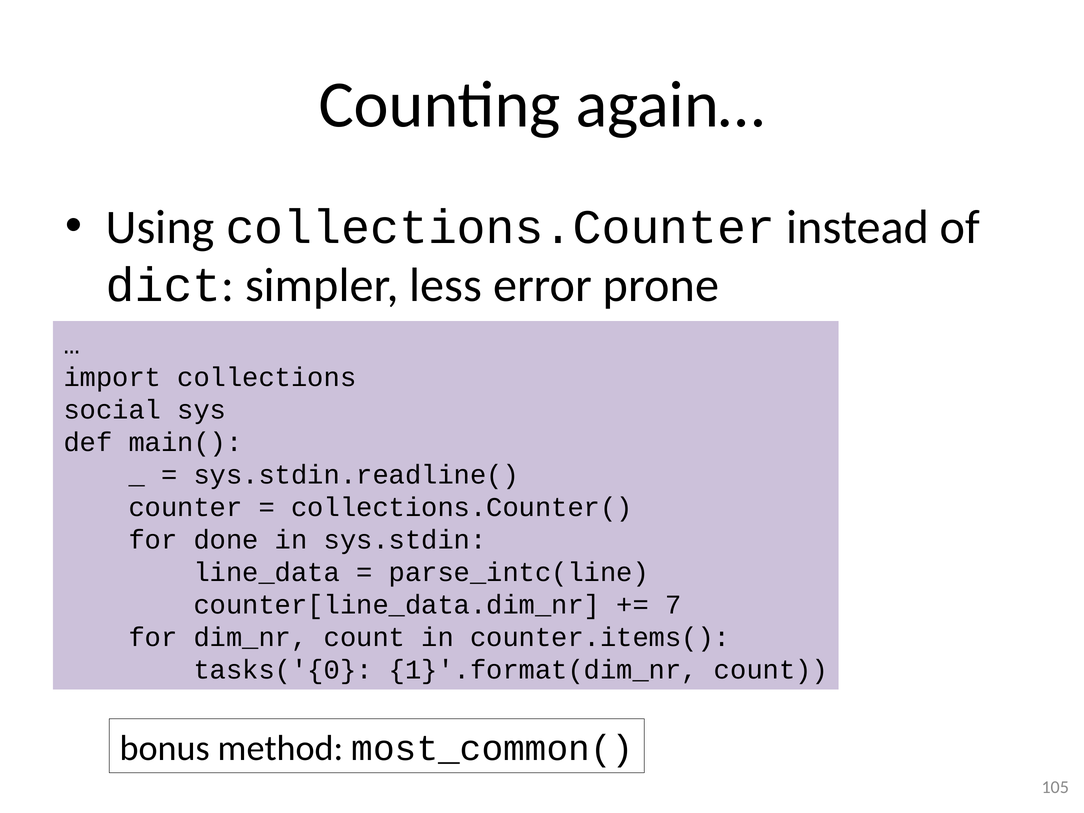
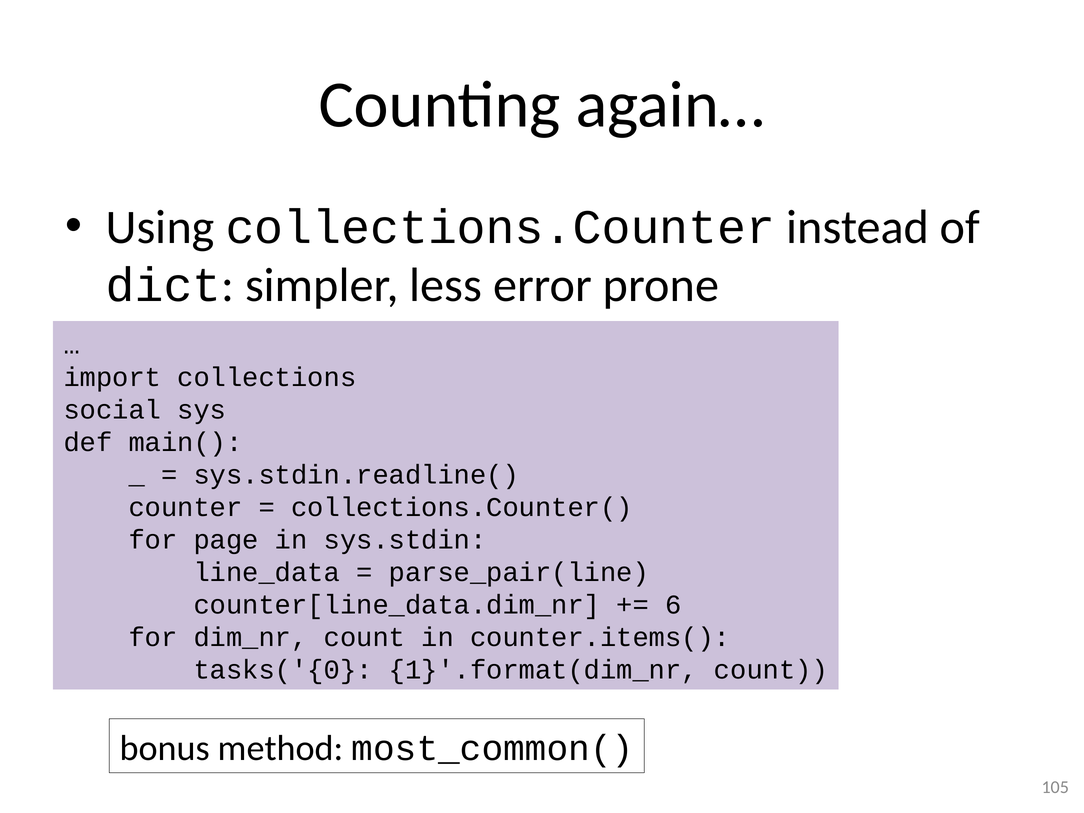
done: done -> page
parse_intc(line: parse_intc(line -> parse_pair(line
7: 7 -> 6
